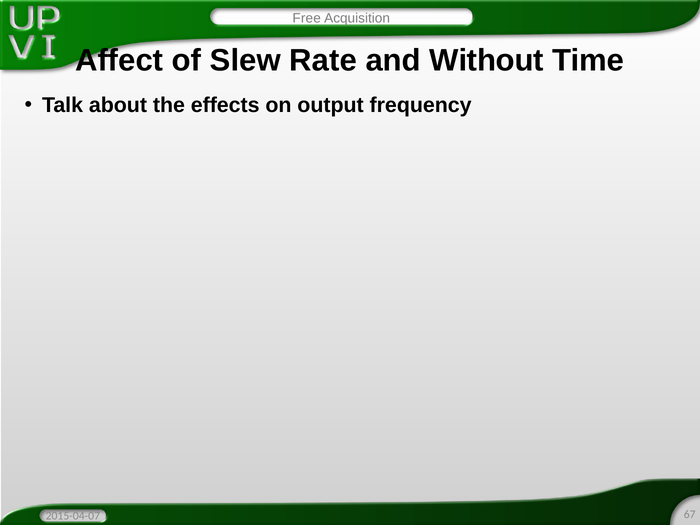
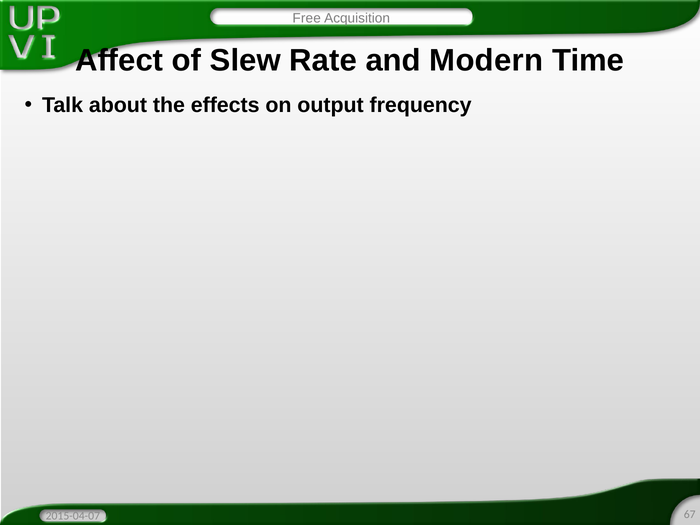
Without: Without -> Modern
